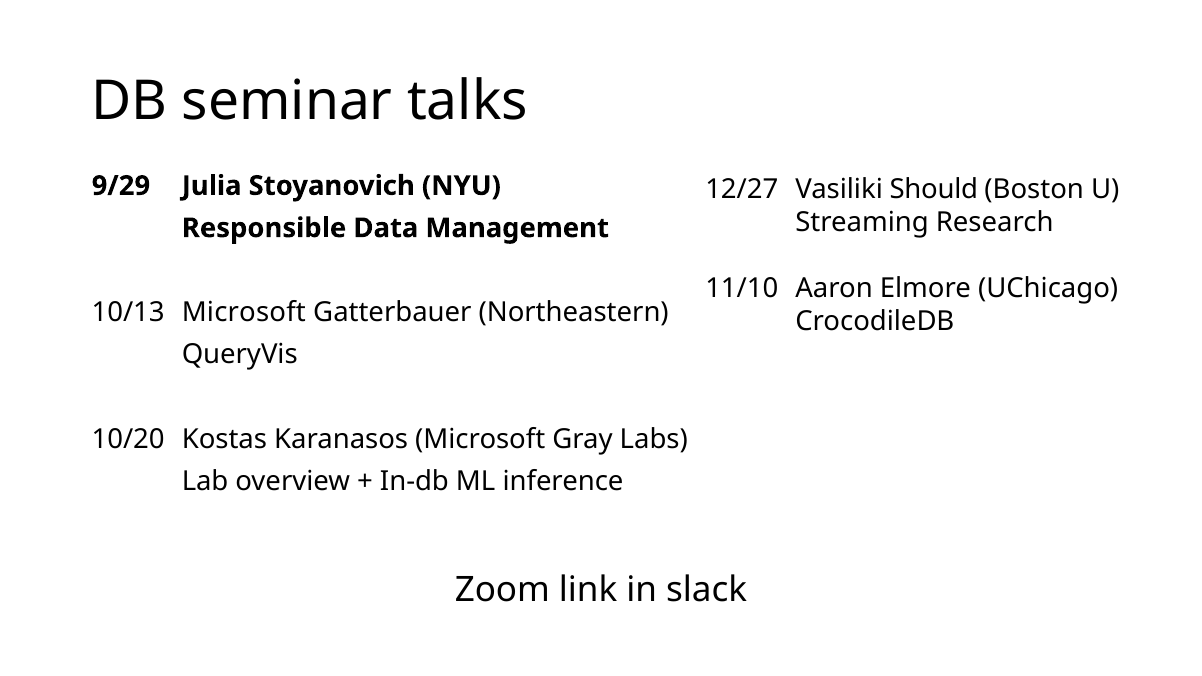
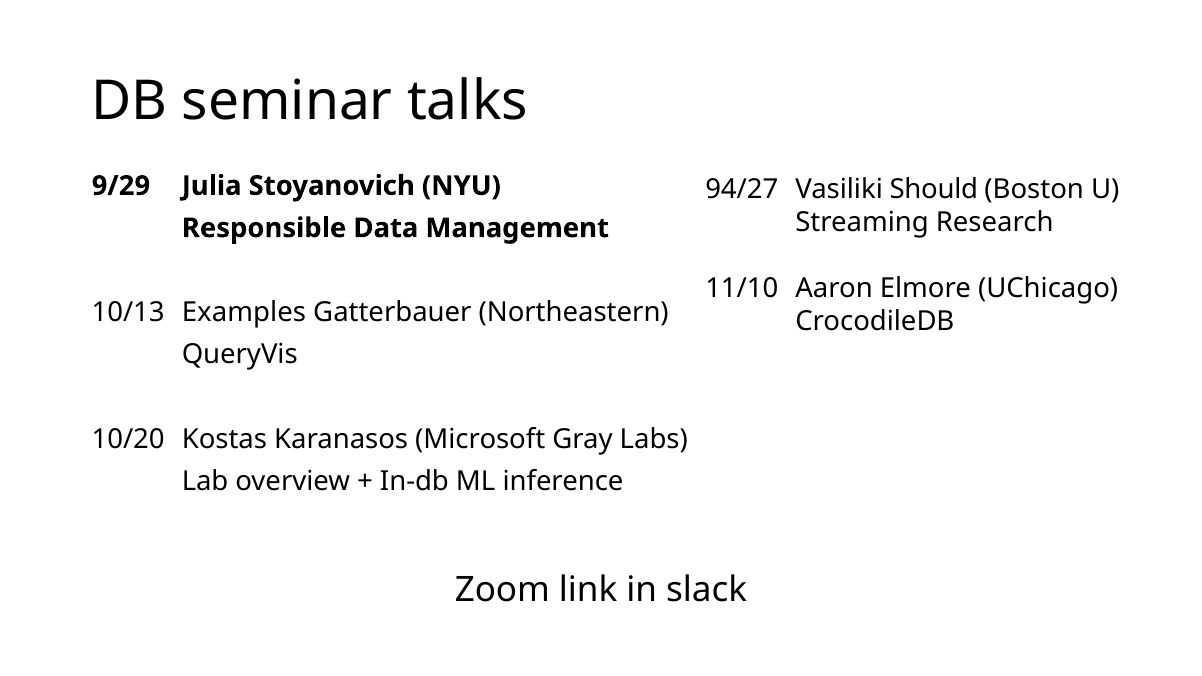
12/27: 12/27 -> 94/27
10/13 Microsoft: Microsoft -> Examples
